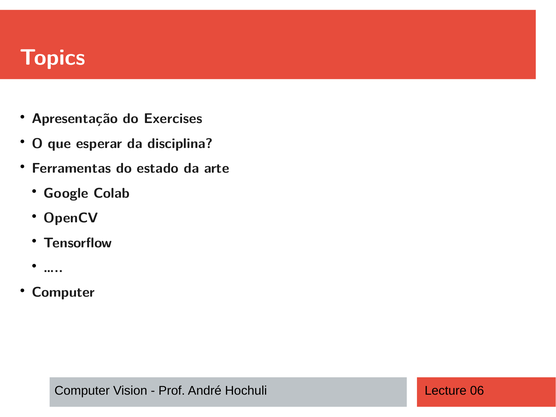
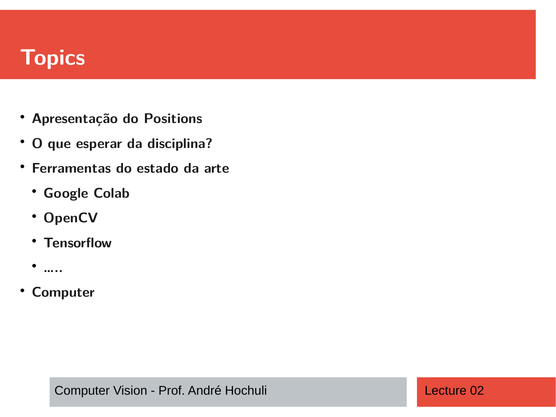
Exercises: Exercises -> Positions
06: 06 -> 02
